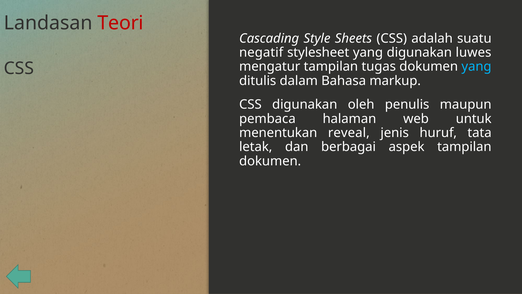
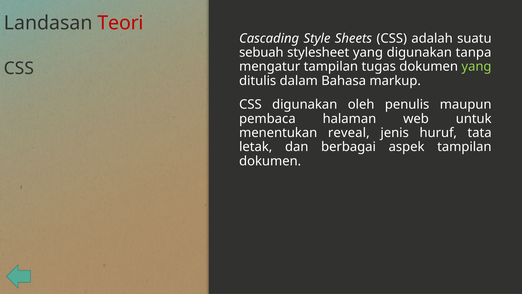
negatif: negatif -> sebuah
luwes: luwes -> tanpa
yang at (476, 67) colour: light blue -> light green
